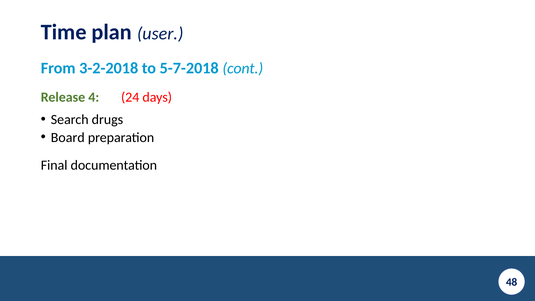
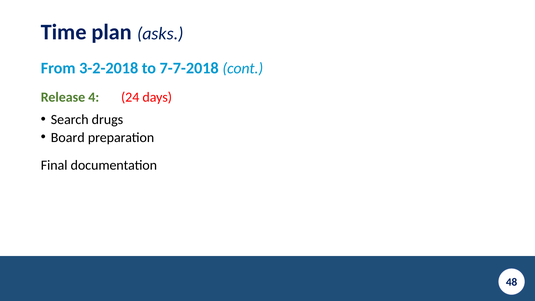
user: user -> asks
5-7-2018: 5-7-2018 -> 7-7-2018
